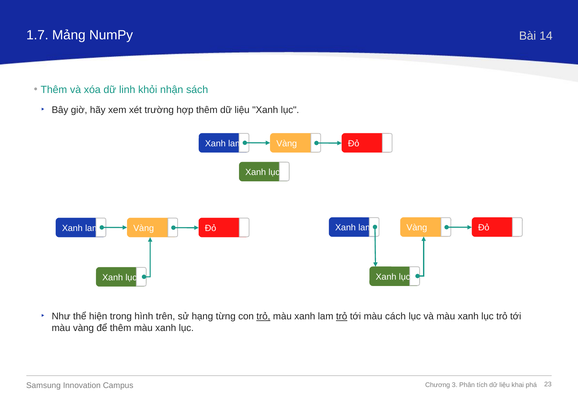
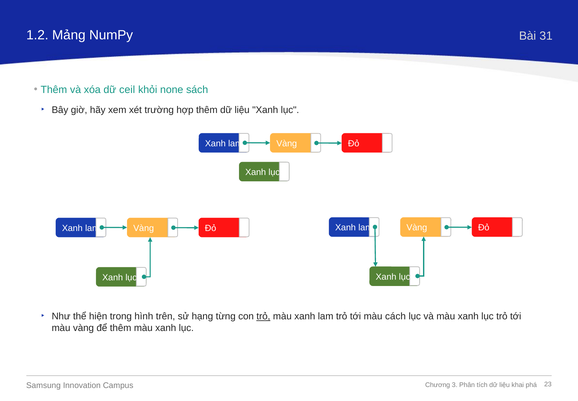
1.7: 1.7 -> 1.2
14: 14 -> 31
linh: linh -> ceil
nhận: nhận -> none
trỏ at (342, 316) underline: present -> none
